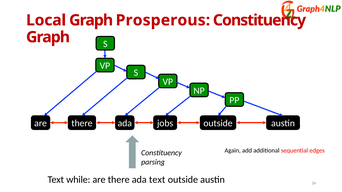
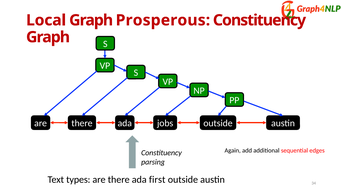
while: while -> types
ada text: text -> first
